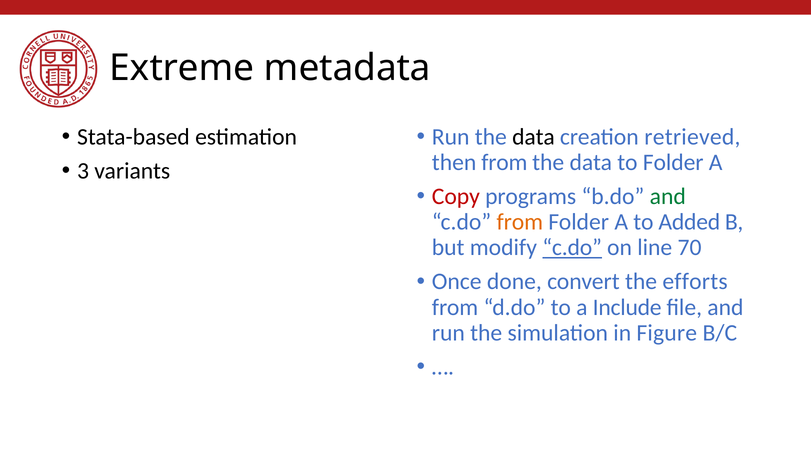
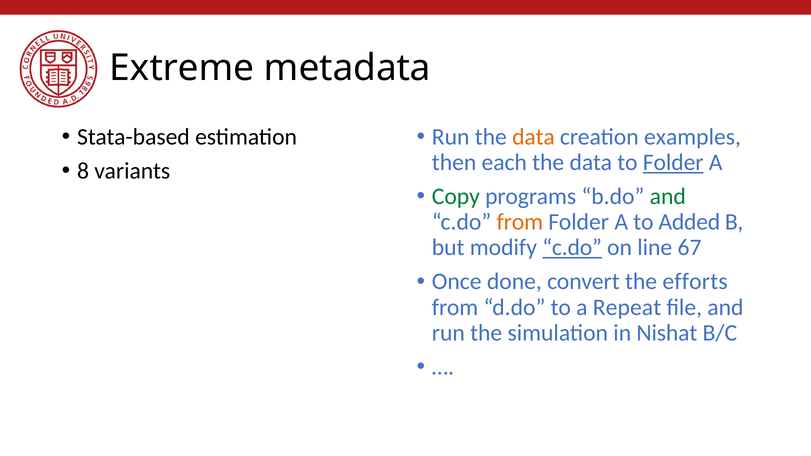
data at (533, 137) colour: black -> orange
retrieved: retrieved -> examples
then from: from -> each
Folder at (673, 163) underline: none -> present
3: 3 -> 8
Copy colour: red -> green
70: 70 -> 67
Include: Include -> Repeat
Figure: Figure -> Nishat
